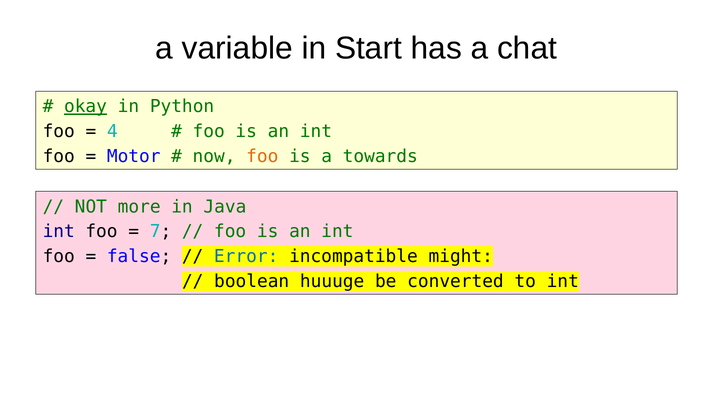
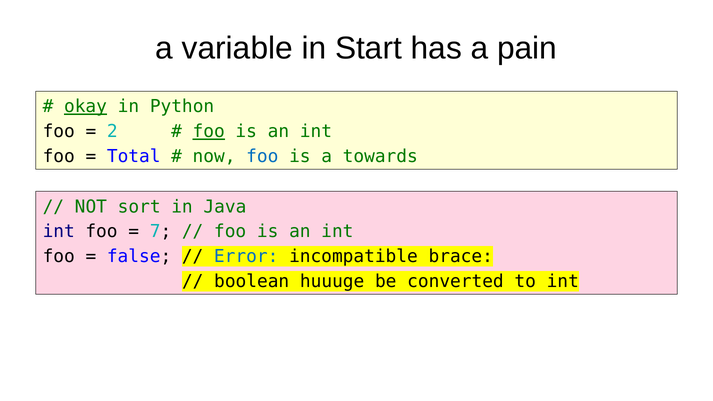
chat: chat -> pain
4: 4 -> 2
foo at (209, 132) underline: none -> present
Motor: Motor -> Total
foo at (262, 157) colour: orange -> blue
more: more -> sort
might: might -> brace
